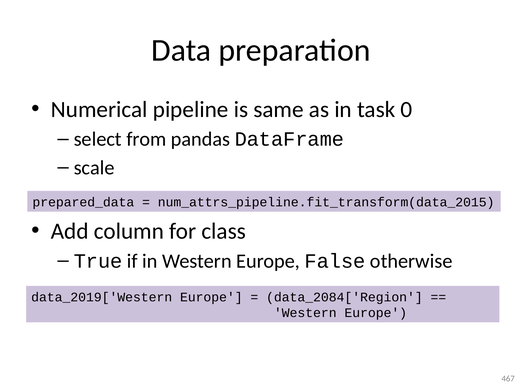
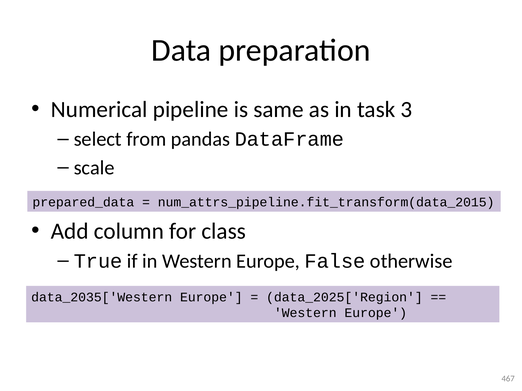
0: 0 -> 3
data_2019['Western: data_2019['Western -> data_2035['Western
data_2084['Region: data_2084['Region -> data_2025['Region
